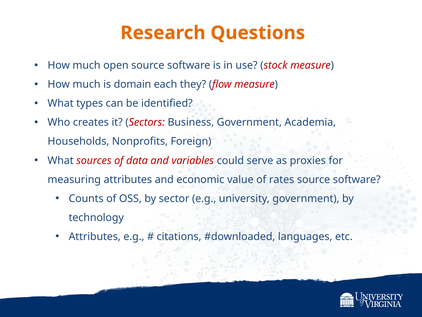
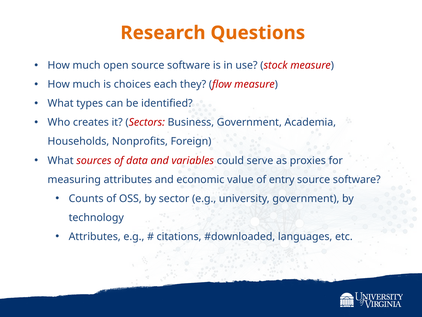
domain: domain -> choices
rates: rates -> entry
